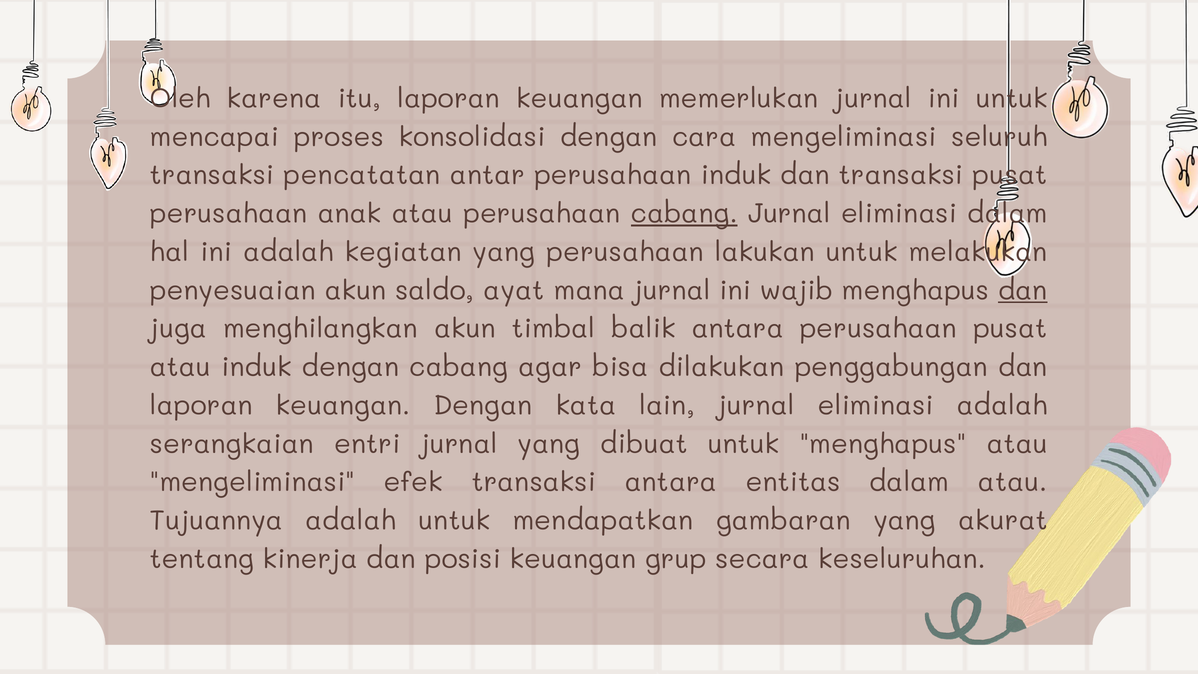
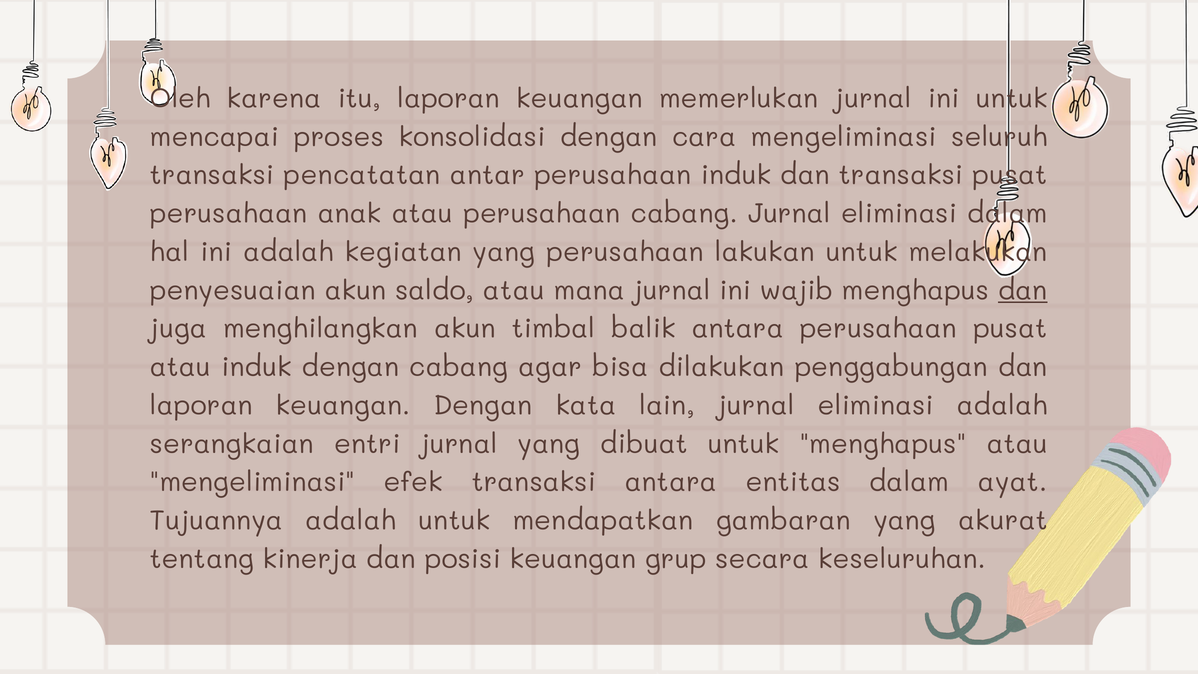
cabang at (684, 214) underline: present -> none
saldo ayat: ayat -> atau
dalam atau: atau -> ayat
